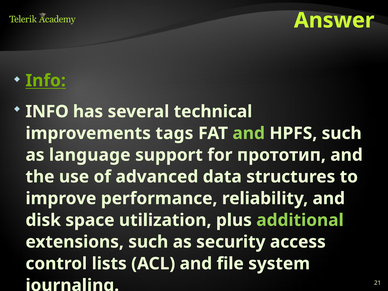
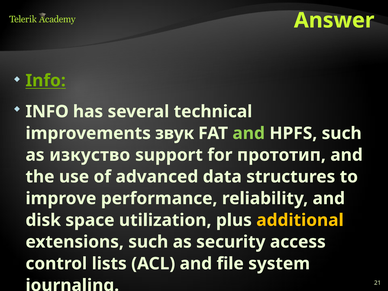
tags: tags -> звук
language: language -> изкуство
additional colour: light green -> yellow
